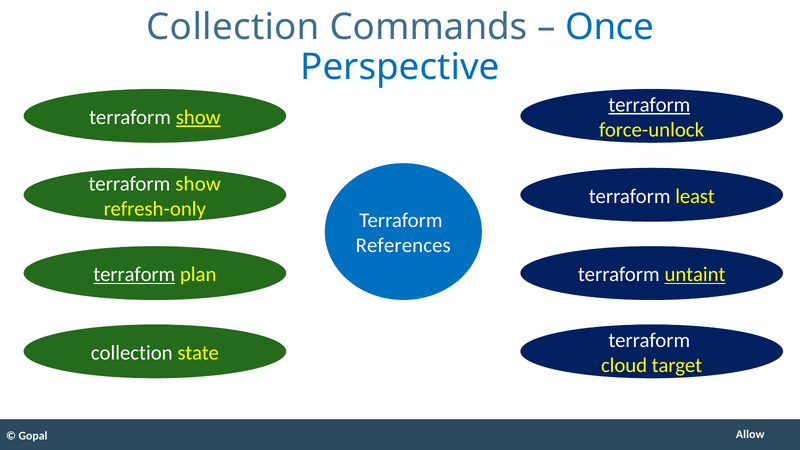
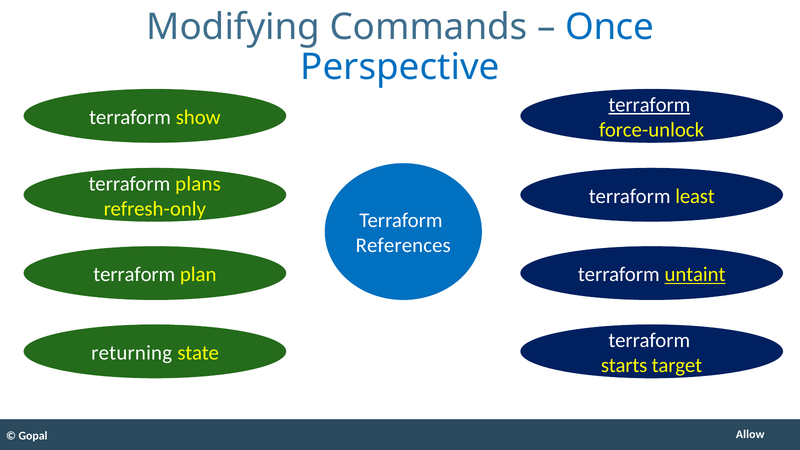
Collection at (233, 27): Collection -> Modifying
show at (198, 117) underline: present -> none
show at (198, 184): show -> plans
terraform at (134, 275) underline: present -> none
collection at (132, 353): collection -> returning
cloud: cloud -> starts
